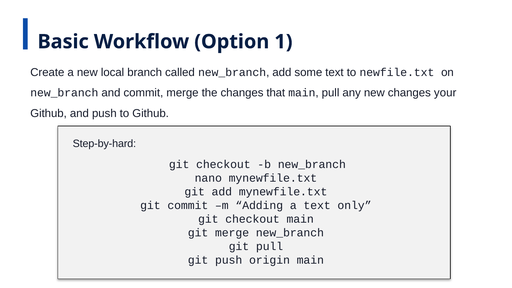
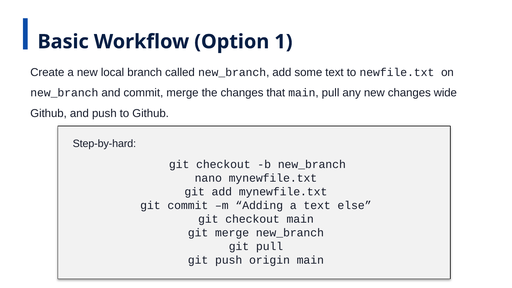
your: your -> wide
only: only -> else
